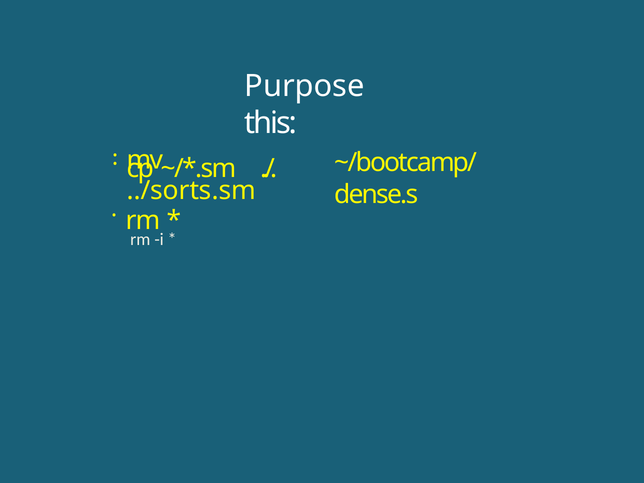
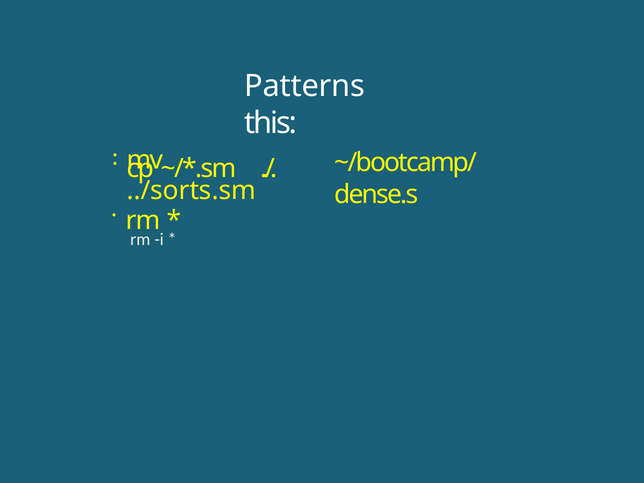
Purpose: Purpose -> Patterns
